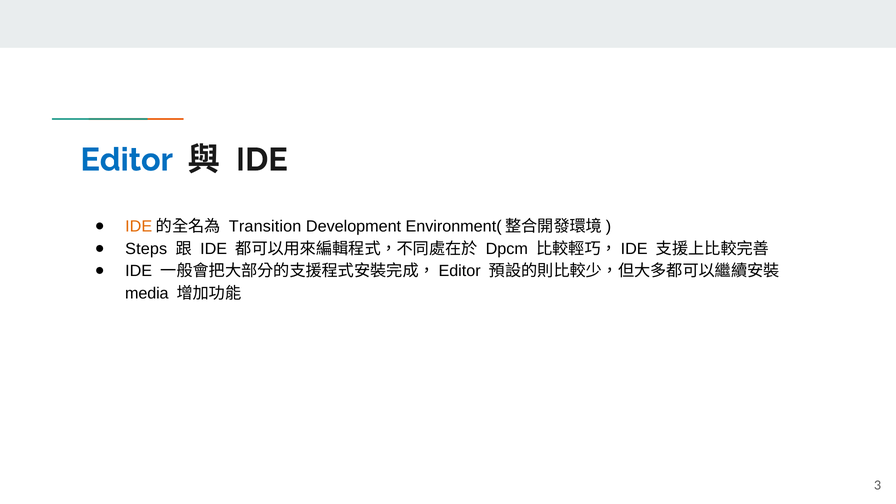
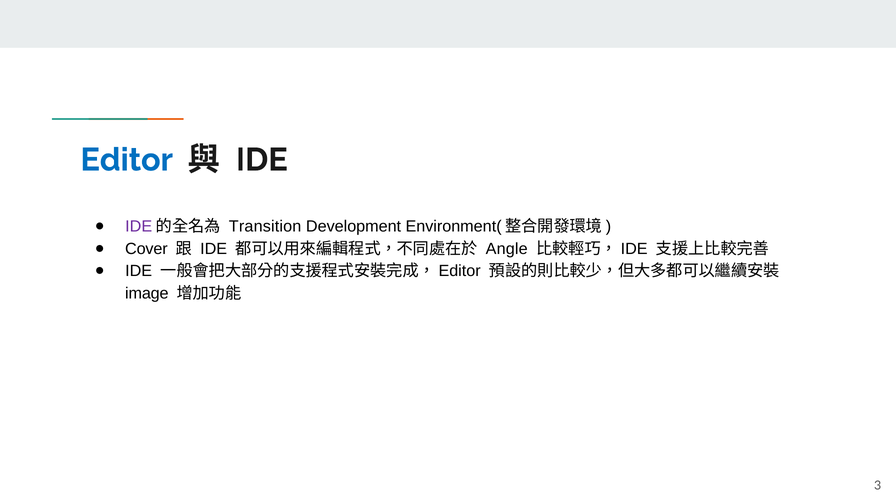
IDE at (139, 226) colour: orange -> purple
Steps: Steps -> Cover
Dpcm: Dpcm -> Angle
media: media -> image
